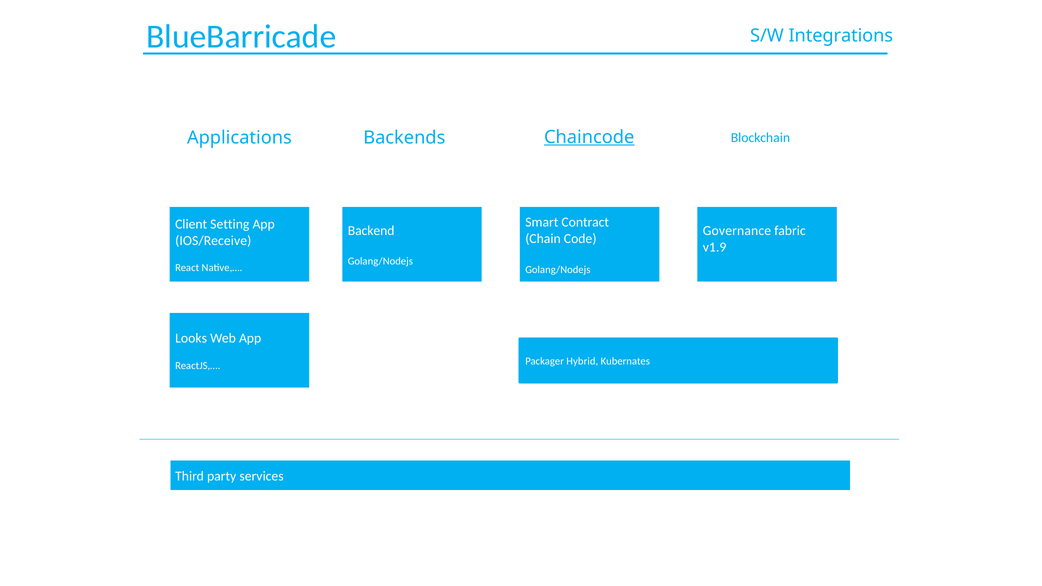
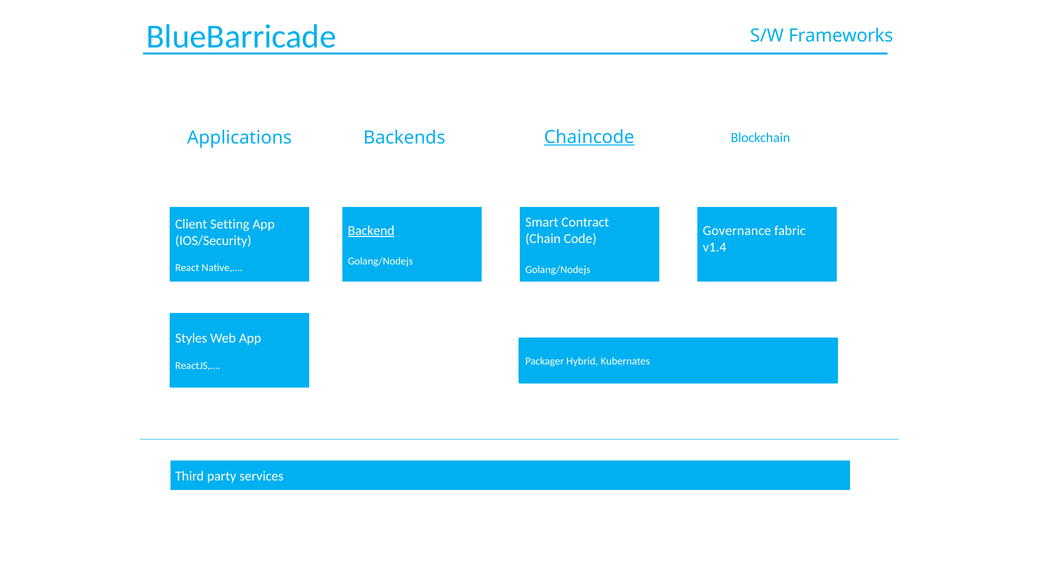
Integrations: Integrations -> Frameworks
Backend underline: none -> present
IOS/Receive: IOS/Receive -> IOS/Security
v1.9: v1.9 -> v1.4
Looks: Looks -> Styles
